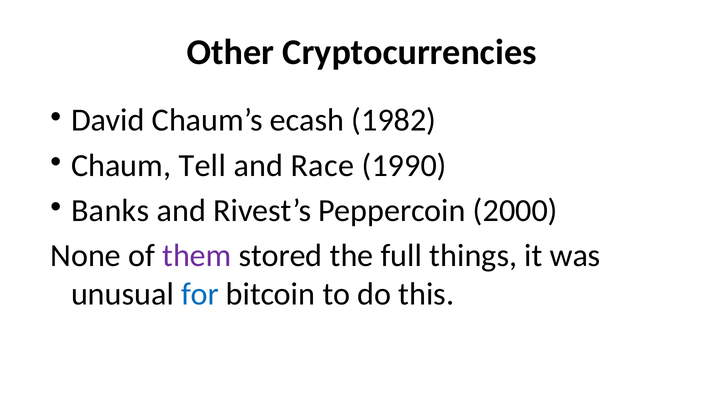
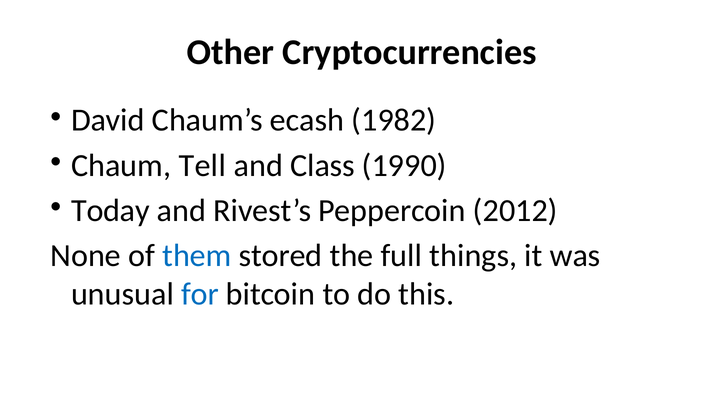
Race: Race -> Class
Banks: Banks -> Today
2000: 2000 -> 2012
them colour: purple -> blue
